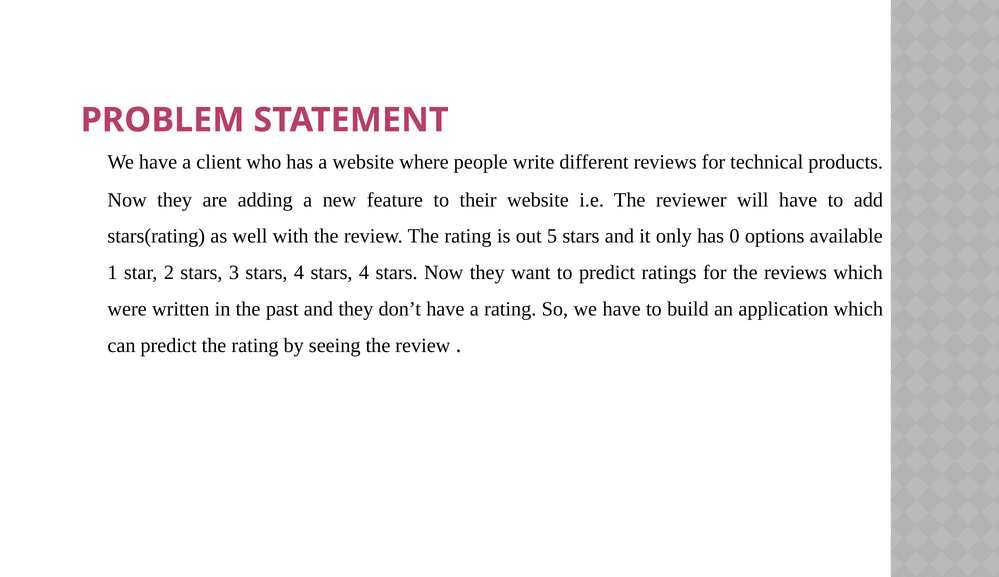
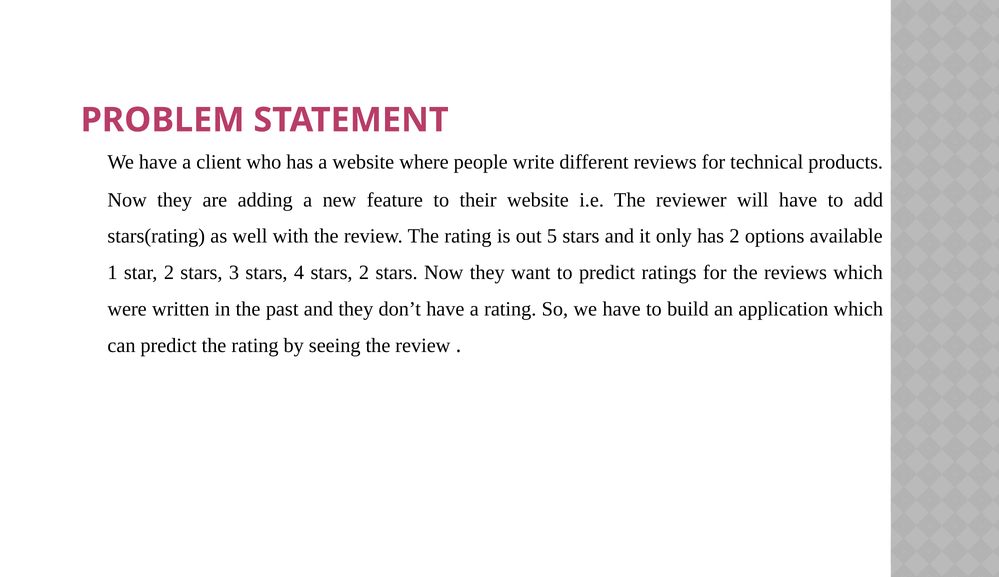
has 0: 0 -> 2
4 stars 4: 4 -> 2
